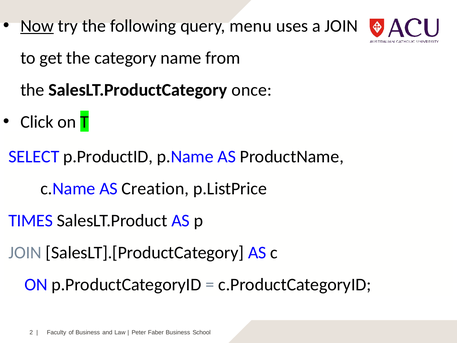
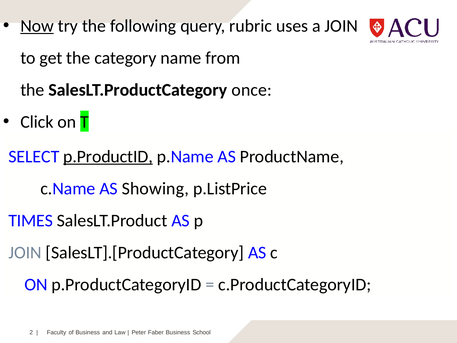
menu: menu -> rubric
p.ProductID underline: none -> present
Creation: Creation -> Showing
